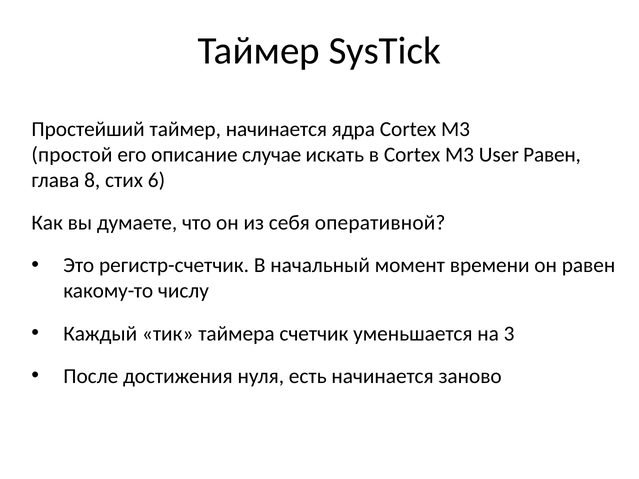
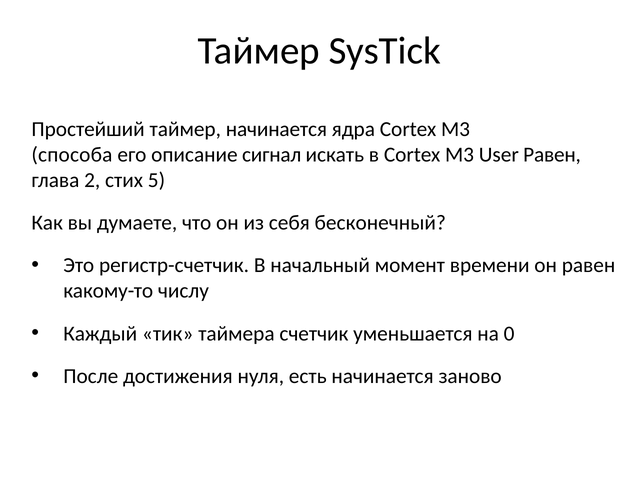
простой: простой -> способа
случае: случае -> сигнал
8: 8 -> 2
6: 6 -> 5
оперативной: оперативной -> бесконечный
3: 3 -> 0
